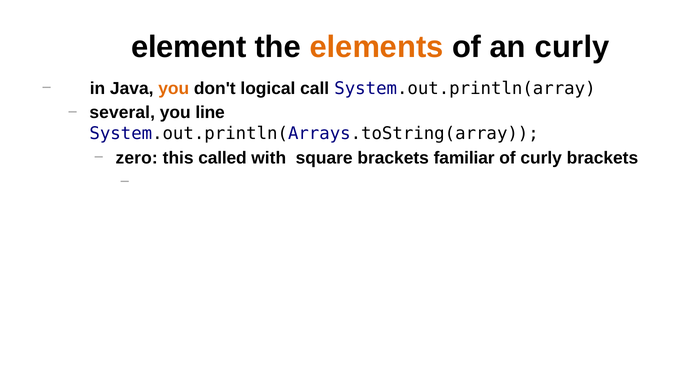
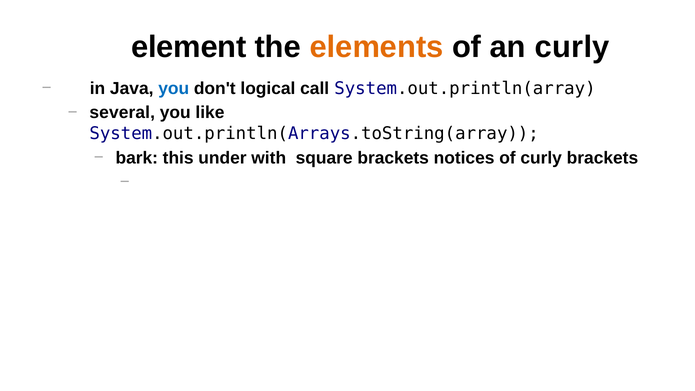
you at (174, 88) colour: orange -> blue
line: line -> like
zero: zero -> bark
called: called -> under
familiar: familiar -> notices
